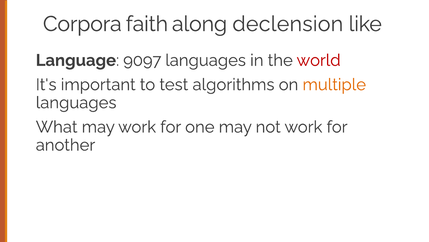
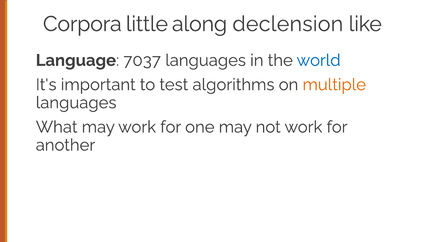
faith: faith -> little
9097: 9097 -> 7037
world colour: red -> blue
